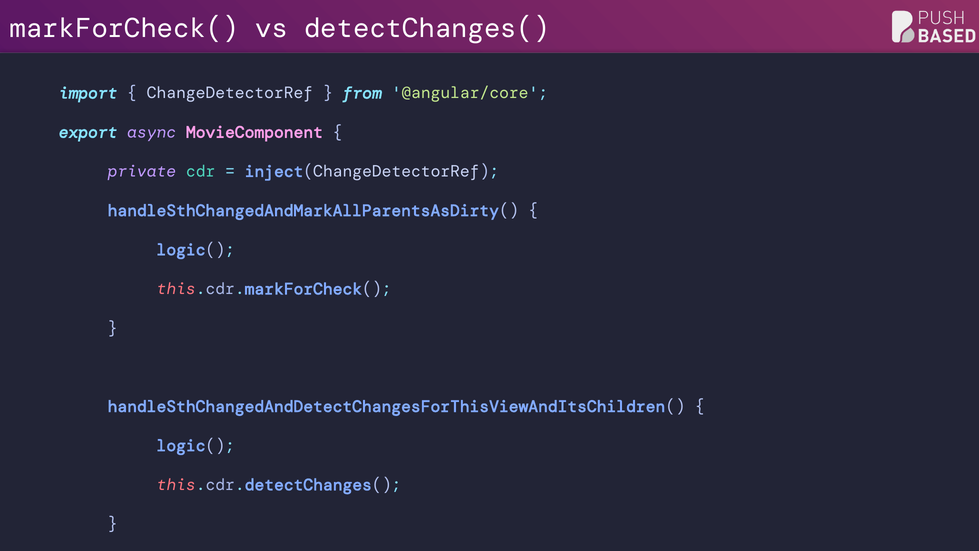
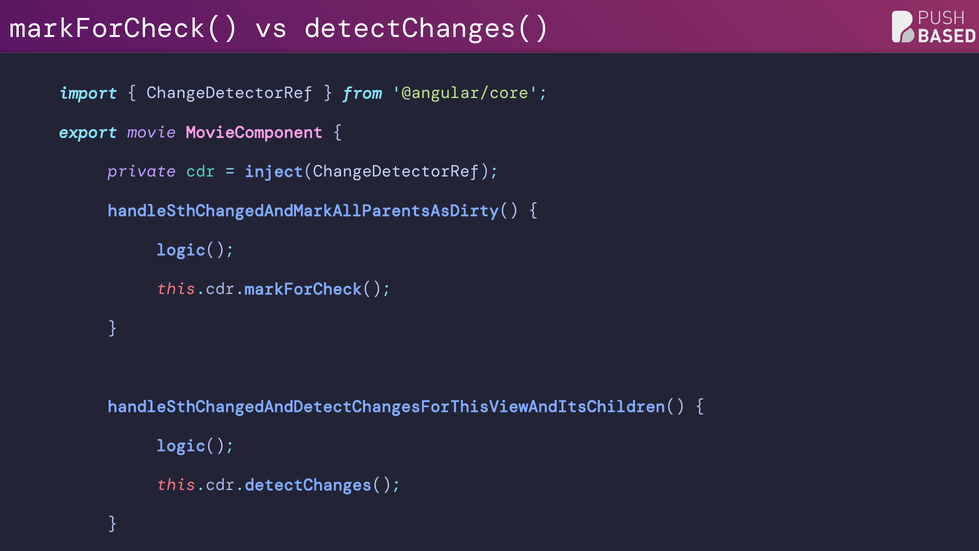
async: async -> movie
